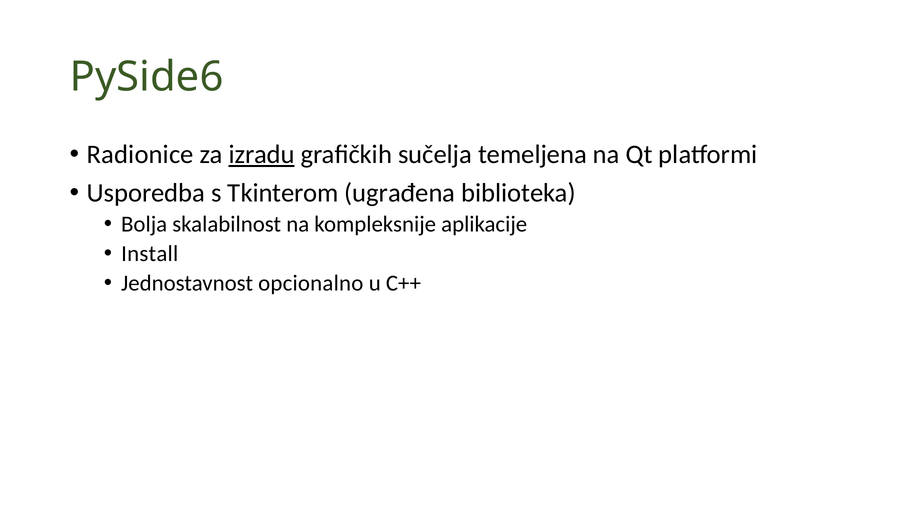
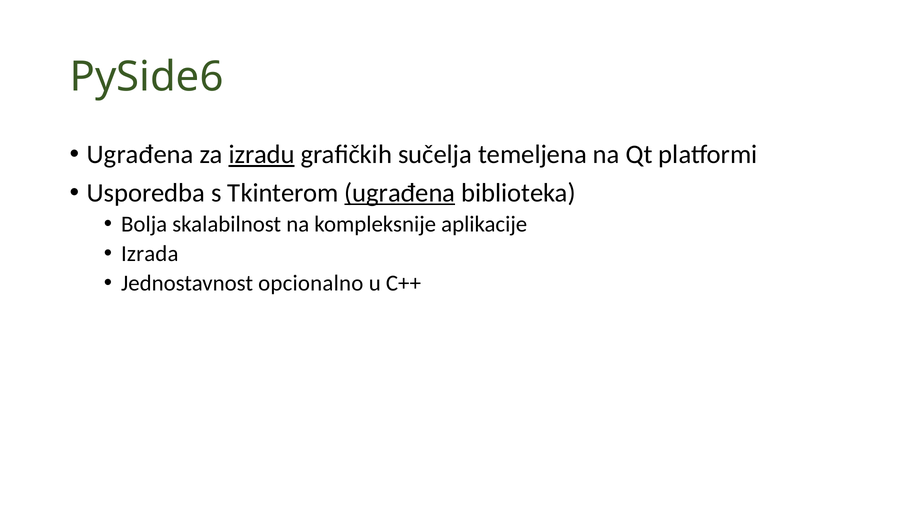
Radionice at (140, 155): Radionice -> Ugrađena
ugrađena at (400, 193) underline: none -> present
Install: Install -> Izrada
